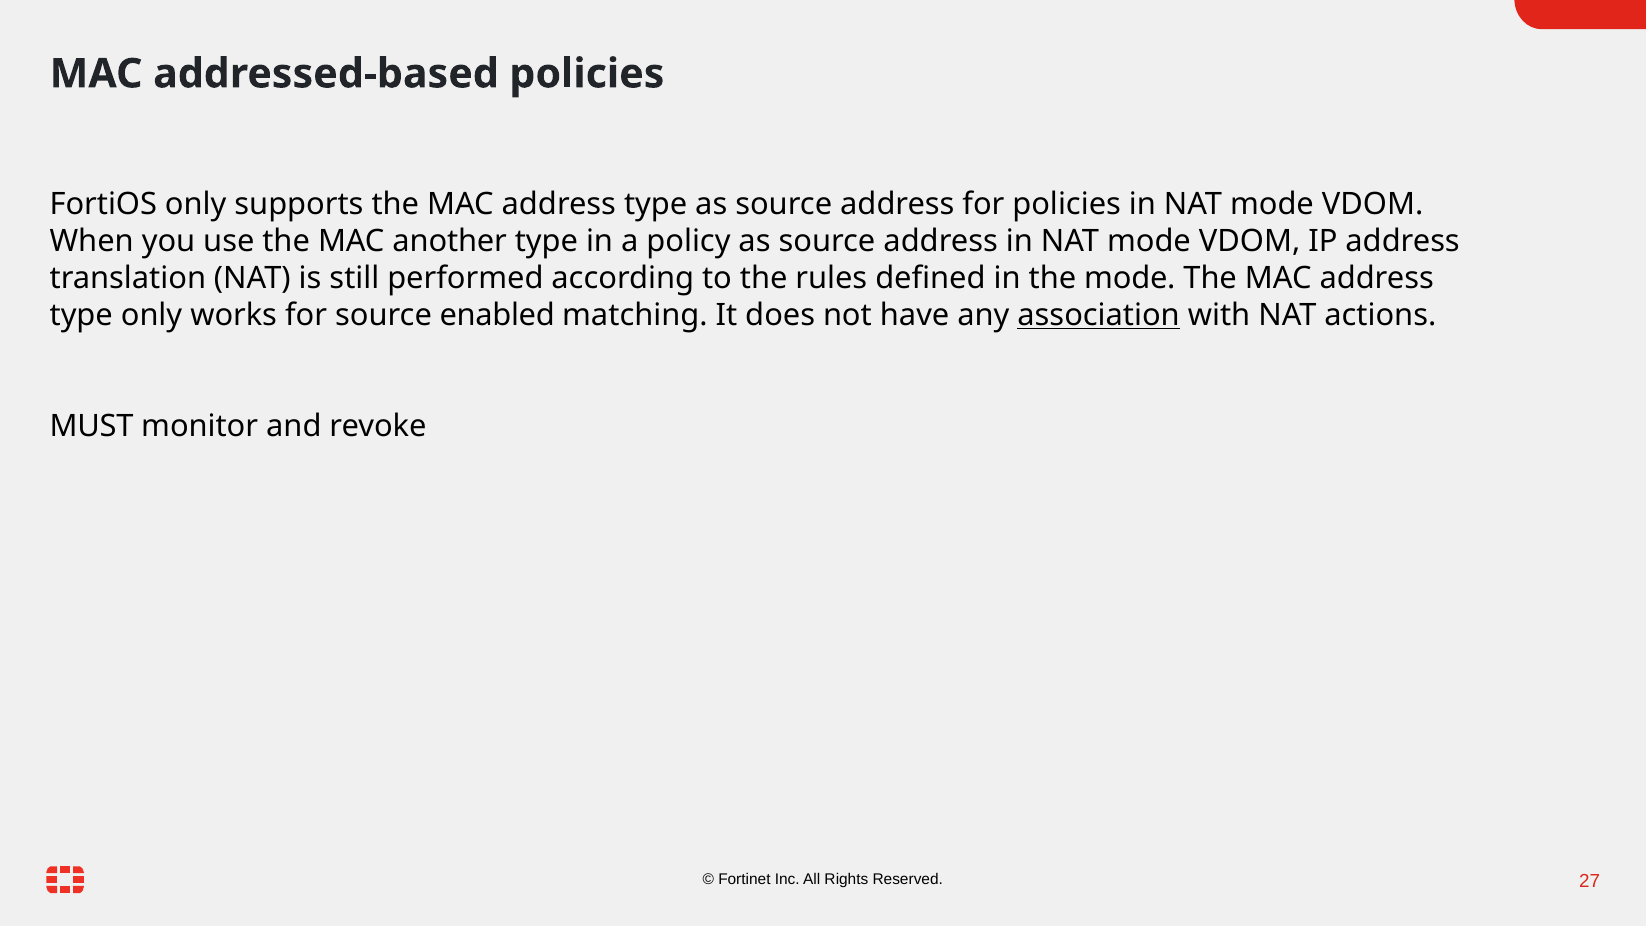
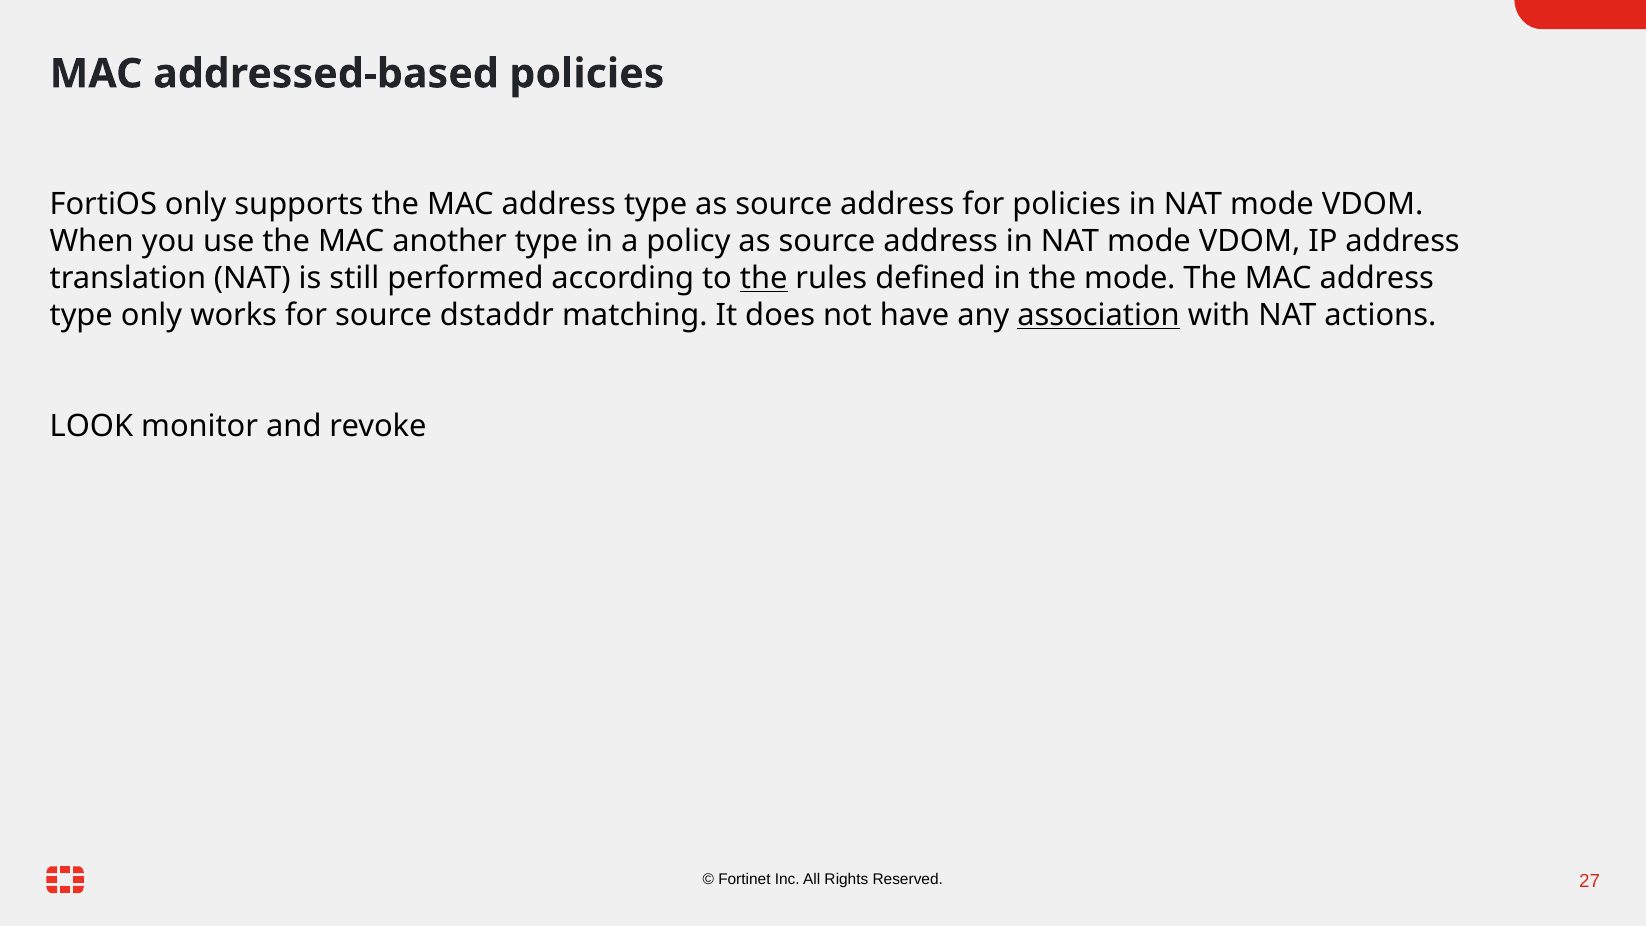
the at (764, 278) underline: none -> present
enabled: enabled -> dstaddr
MUST: MUST -> LOOK
